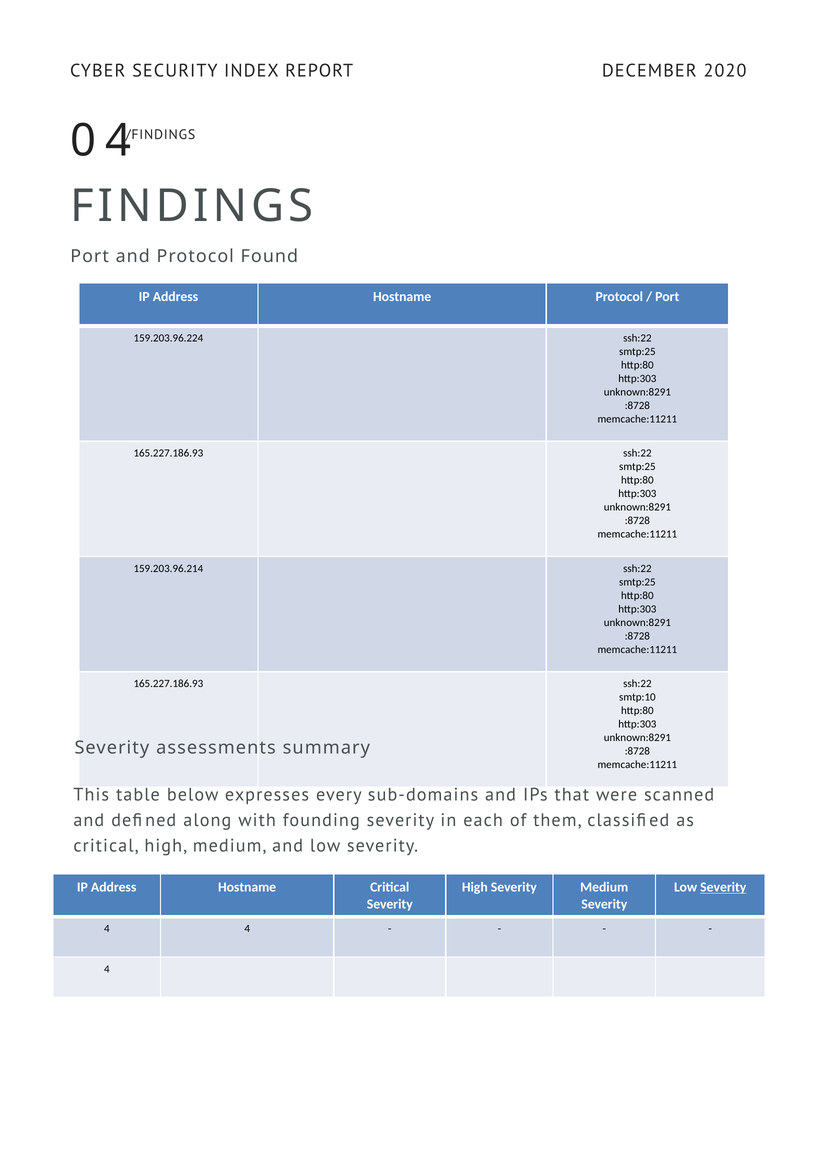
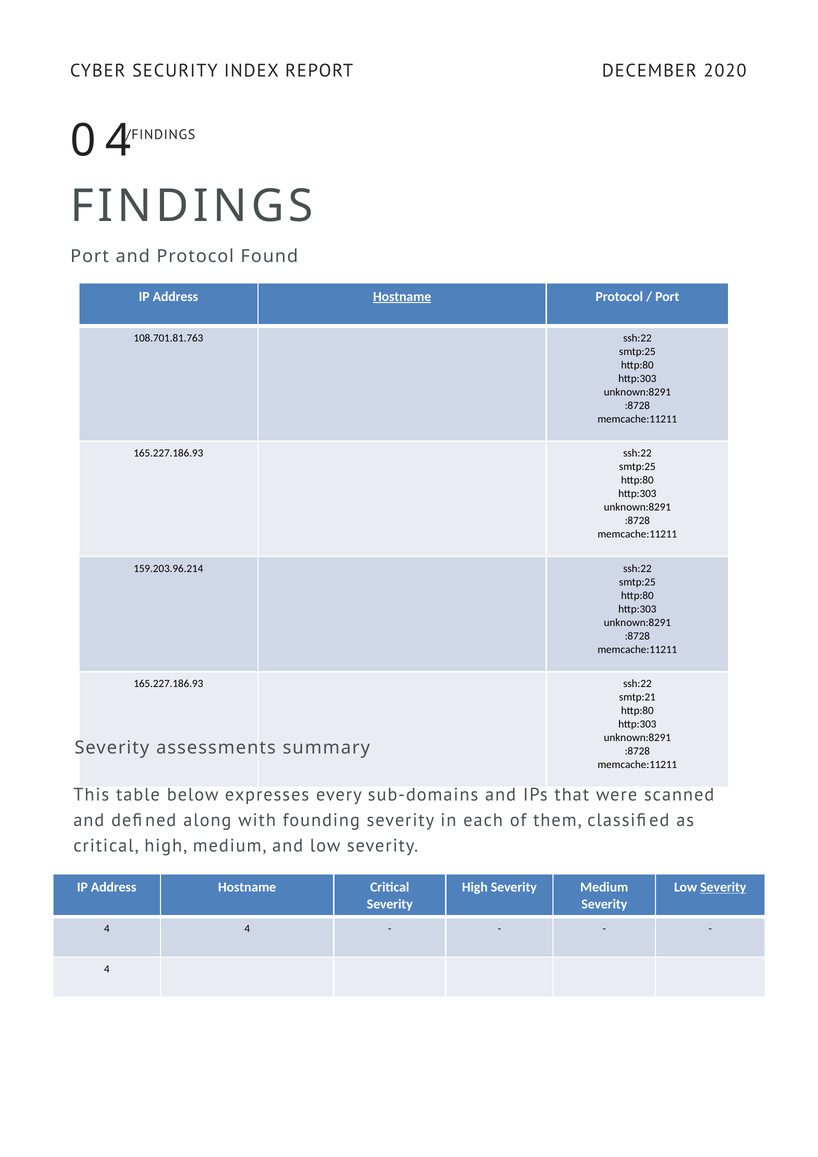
Hostname at (402, 297) underline: none -> present
159.203.96.224: 159.203.96.224 -> 108.701.81.763
smtp:10: smtp:10 -> smtp:21
